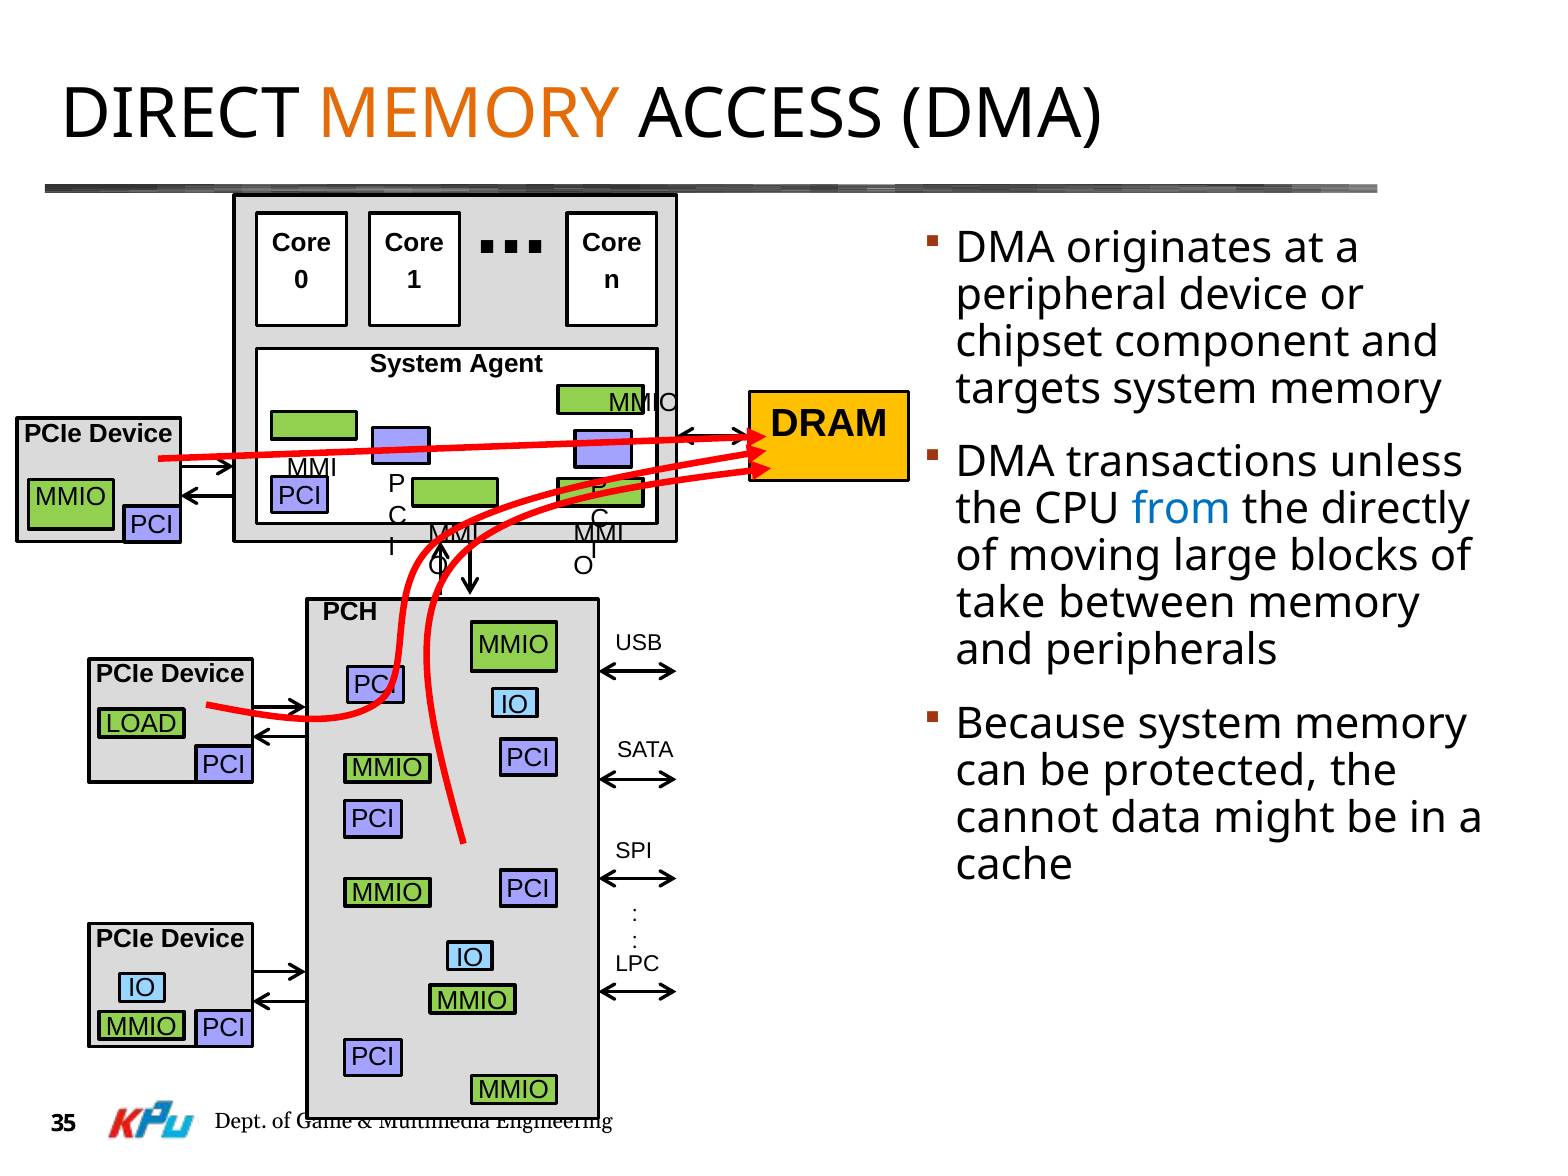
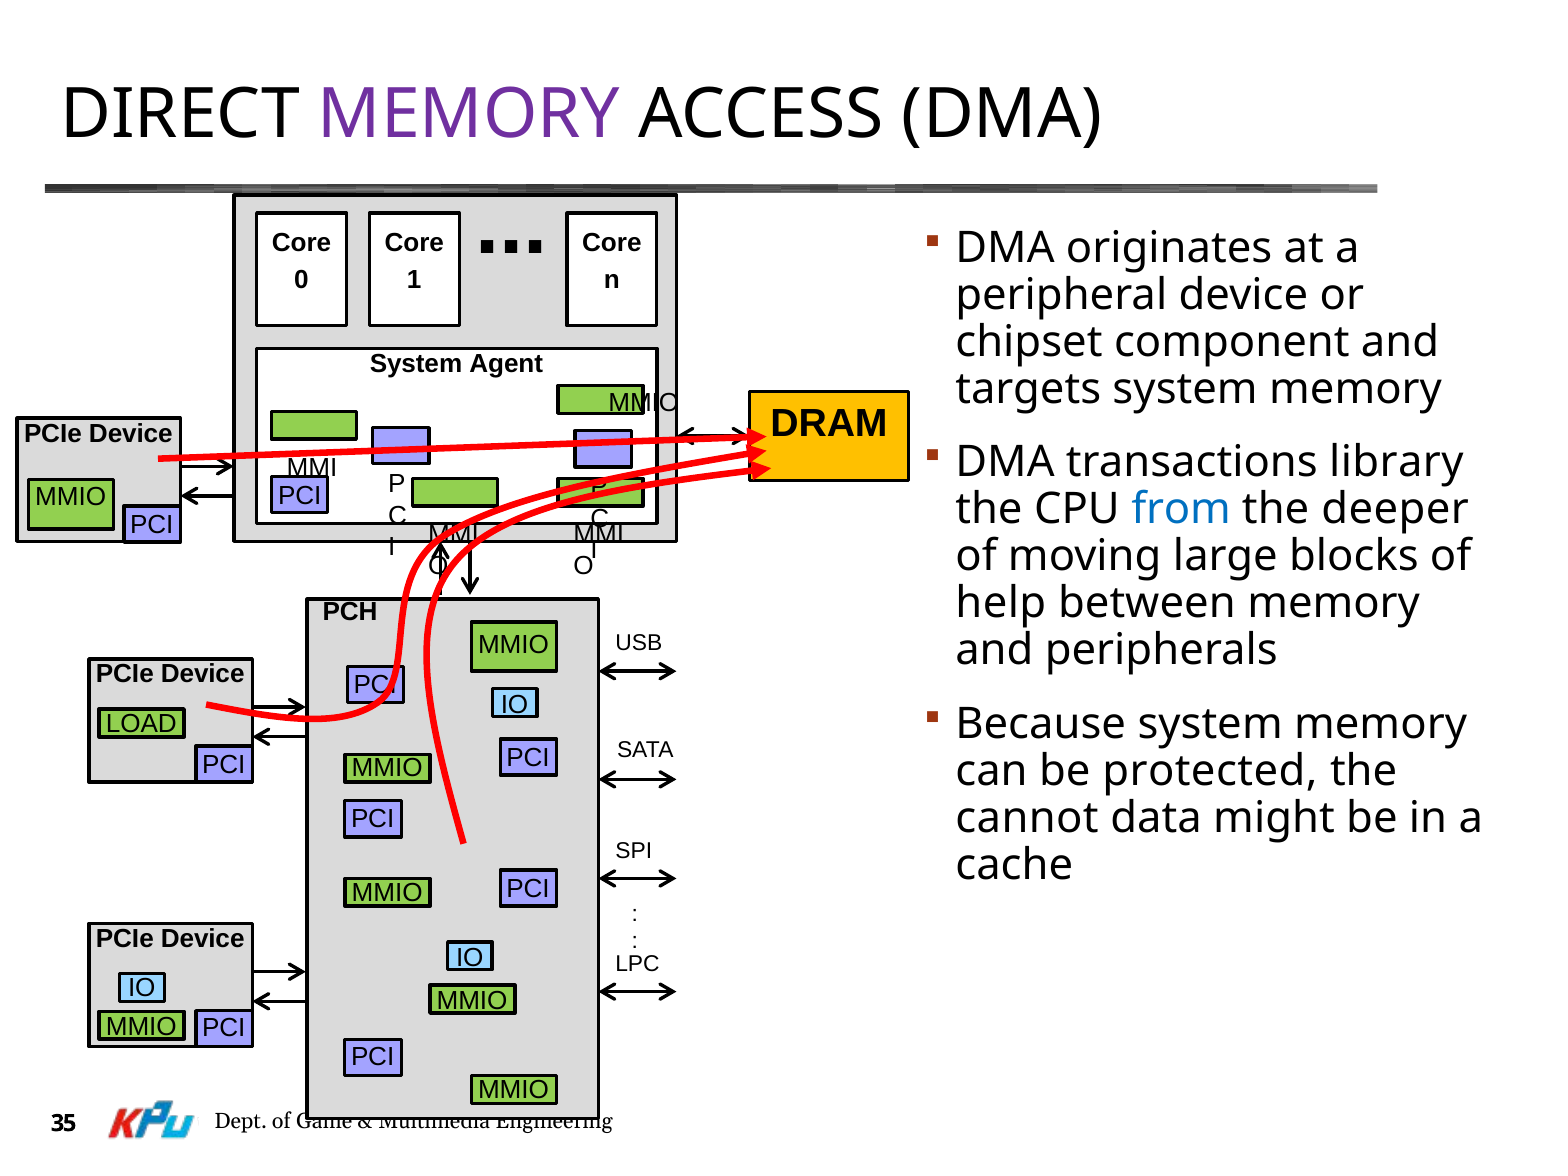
MEMORY at (469, 115) colour: orange -> purple
unless: unless -> library
directly: directly -> deeper
take: take -> help
